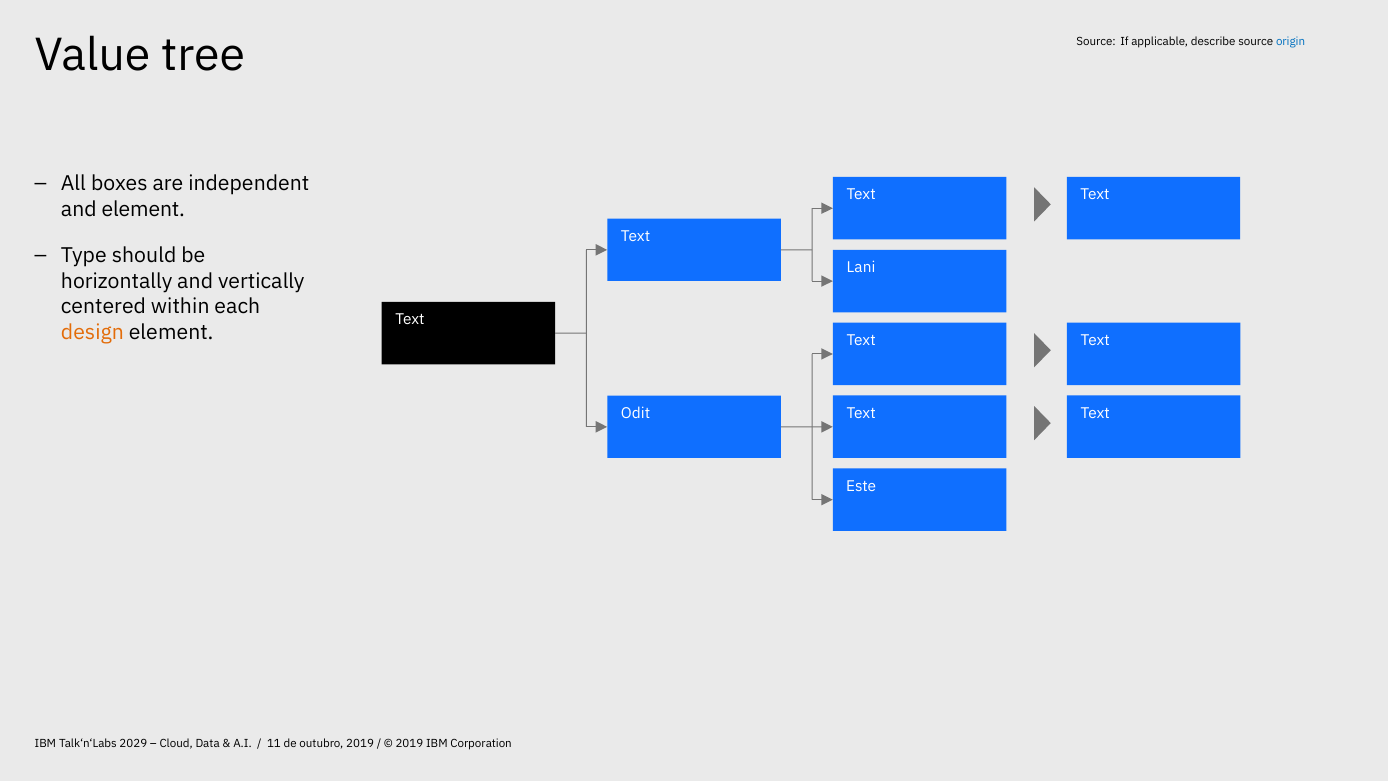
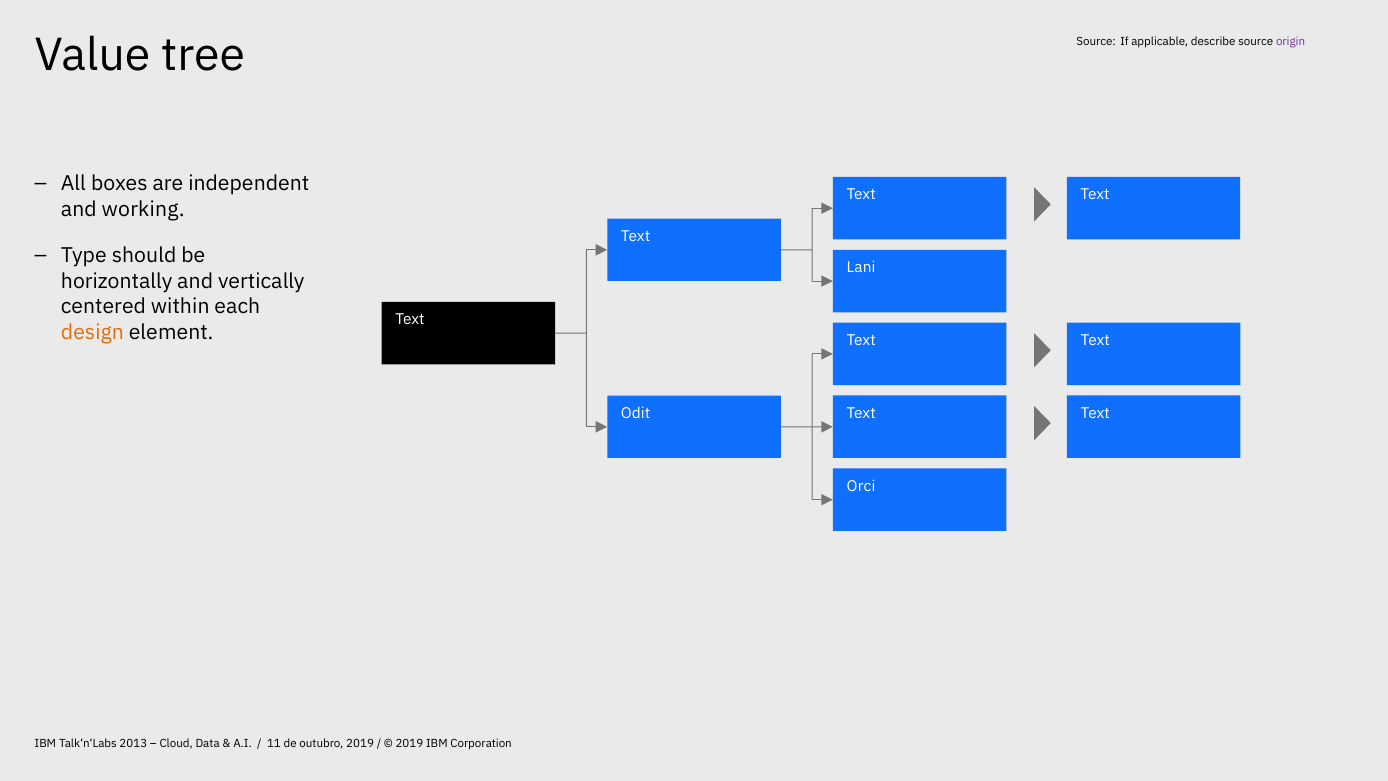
origin colour: blue -> purple
and element: element -> working
Este: Este -> Orci
2029: 2029 -> 2013
